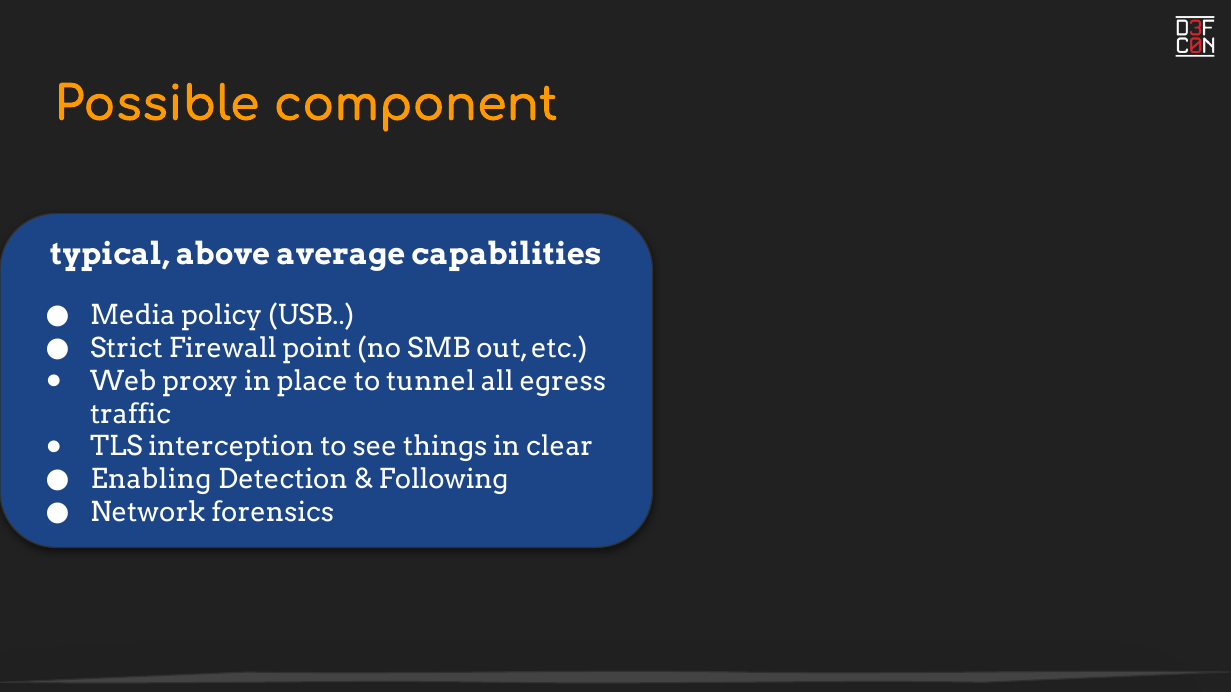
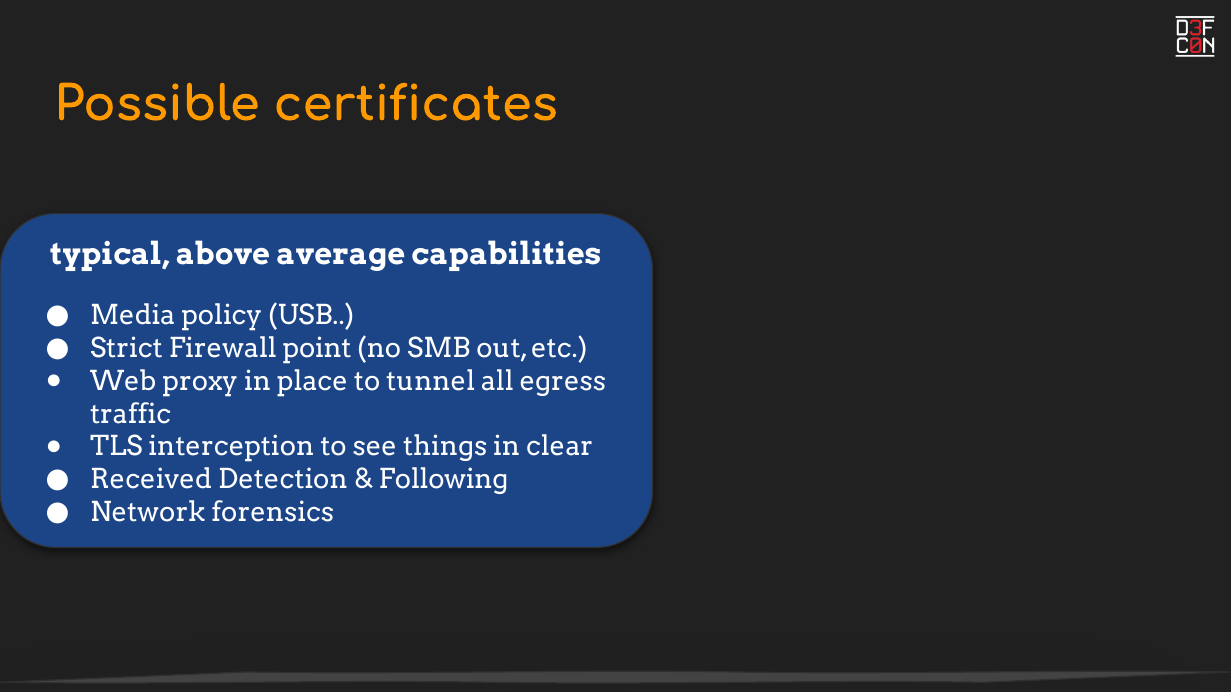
component: component -> certificates
Enabling: Enabling -> Received
